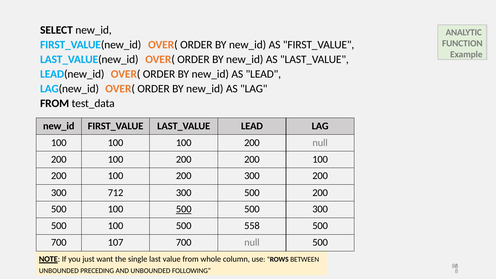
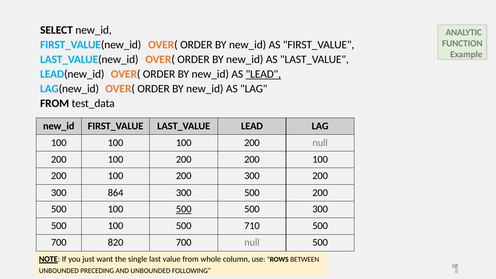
LEAD at (263, 74) underline: none -> present
712: 712 -> 864
558: 558 -> 710
107: 107 -> 820
